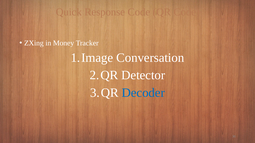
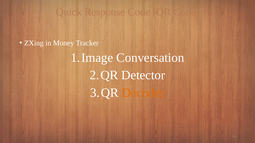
Decoder colour: blue -> orange
